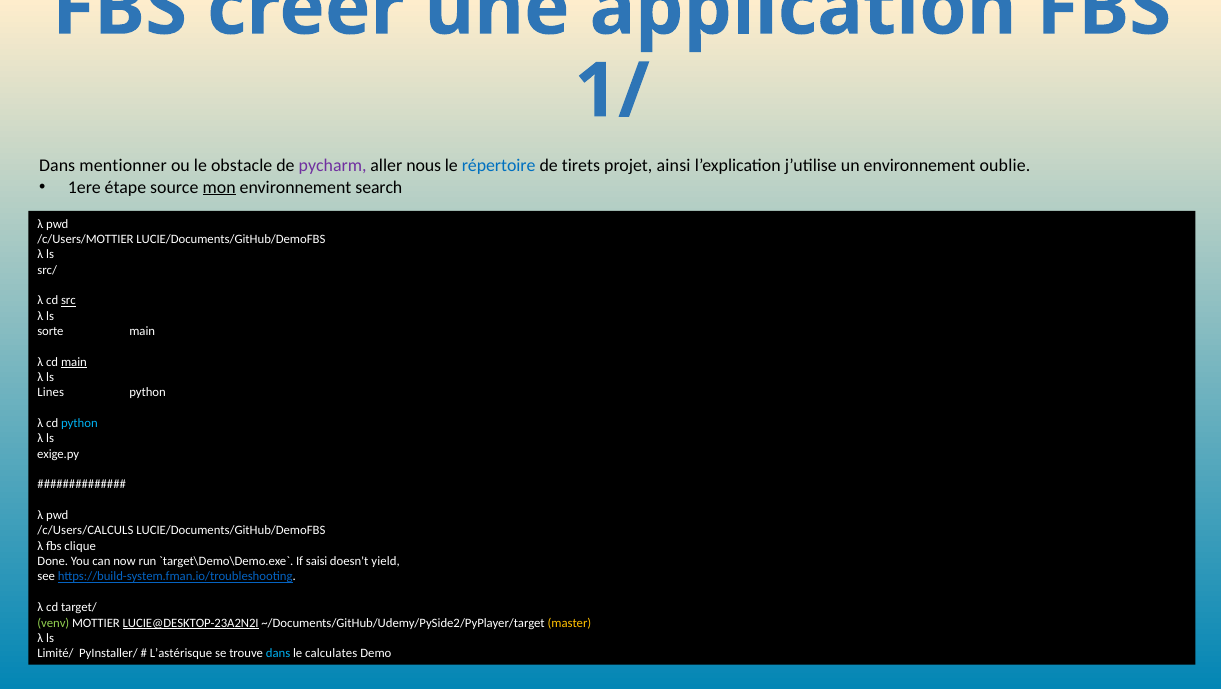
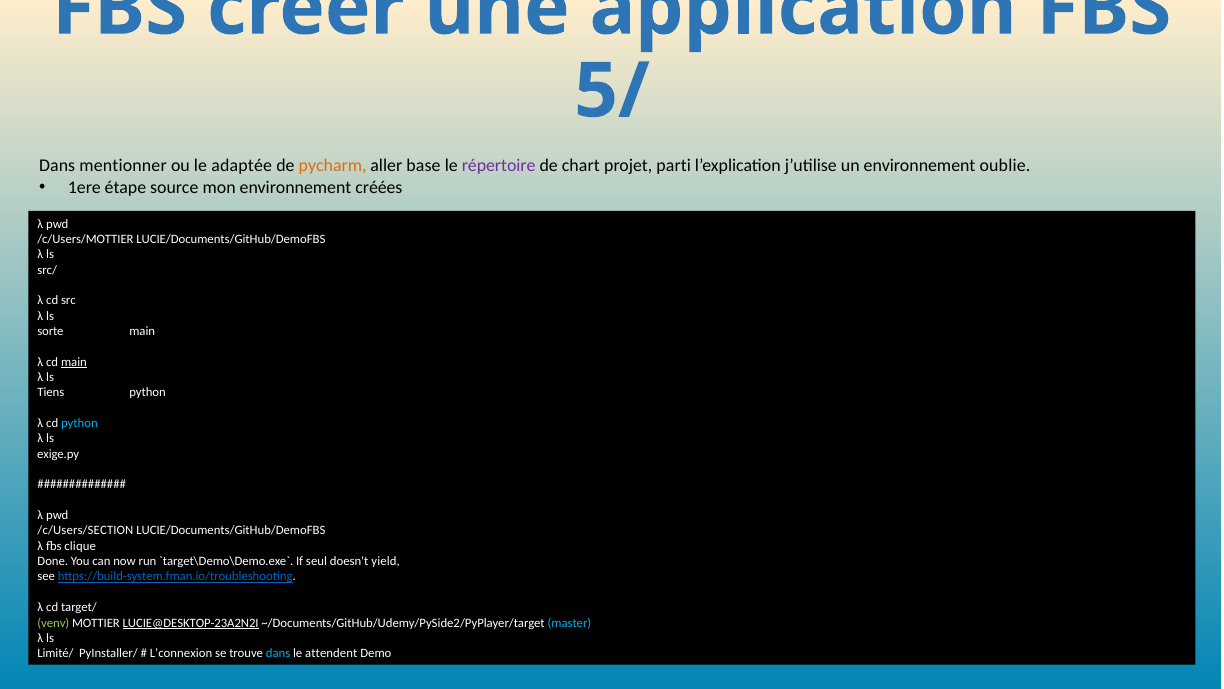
1/: 1/ -> 5/
obstacle: obstacle -> adaptée
pycharm colour: purple -> orange
nous: nous -> base
répertoire colour: blue -> purple
tirets: tirets -> chart
ainsi: ainsi -> parti
mon underline: present -> none
search: search -> créées
src underline: present -> none
Lines: Lines -> Tiens
/c/Users/CALCULS: /c/Users/CALCULS -> /c/Users/SECTION
saisi: saisi -> seul
master colour: yellow -> light blue
L’astérisque: L’astérisque -> L’connexion
calculates: calculates -> attendent
